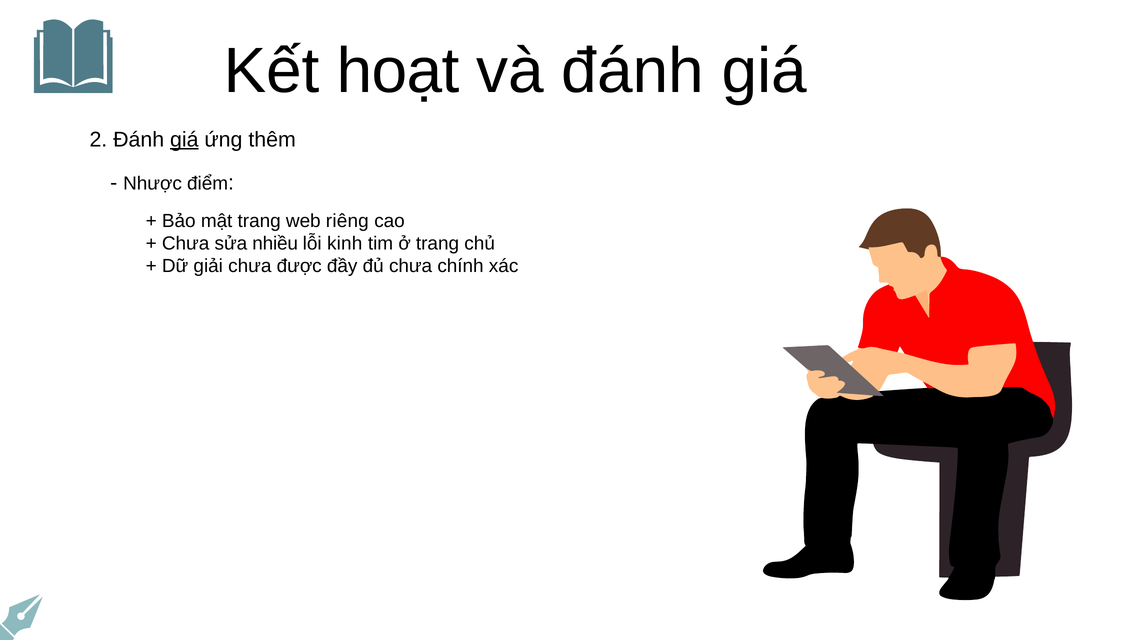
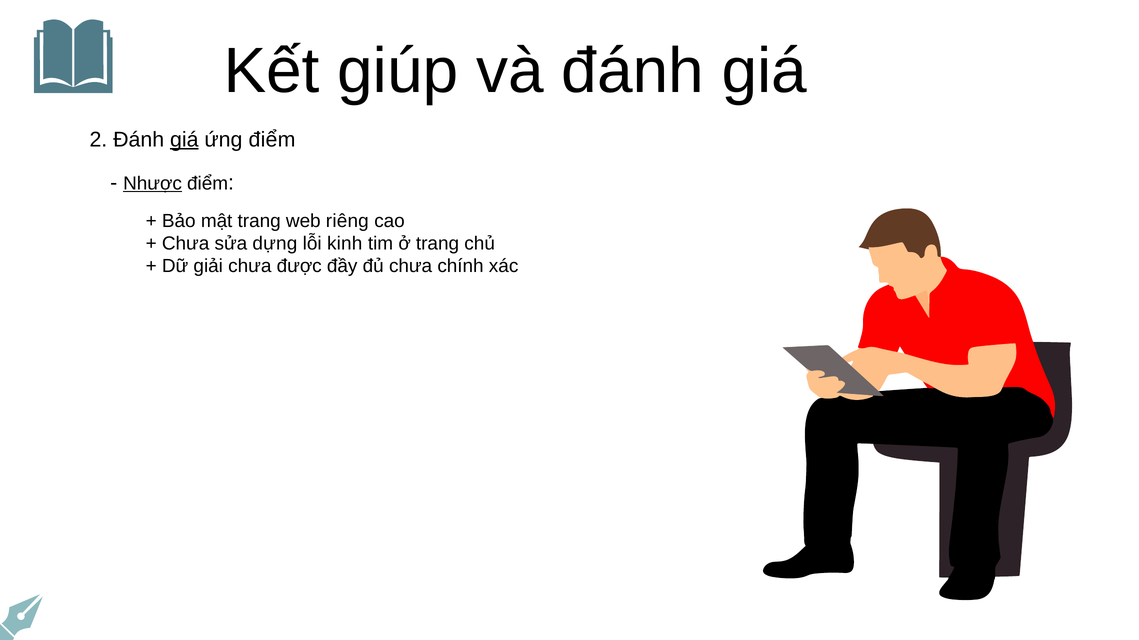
hoạt: hoạt -> giúp
ứng thêm: thêm -> điểm
Nhược underline: none -> present
nhiều: nhiều -> dựng
